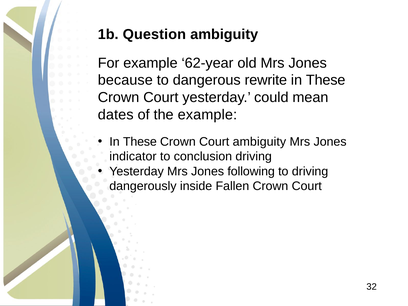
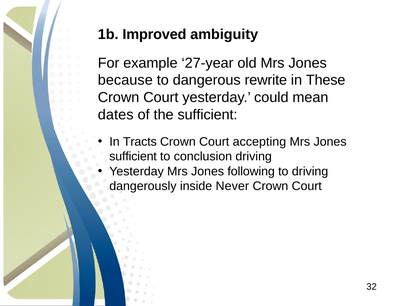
Question: Question -> Improved
62-year: 62-year -> 27-year
the example: example -> sufficient
These at (140, 142): These -> Tracts
Court ambiguity: ambiguity -> accepting
indicator at (133, 157): indicator -> sufficient
Fallen: Fallen -> Never
